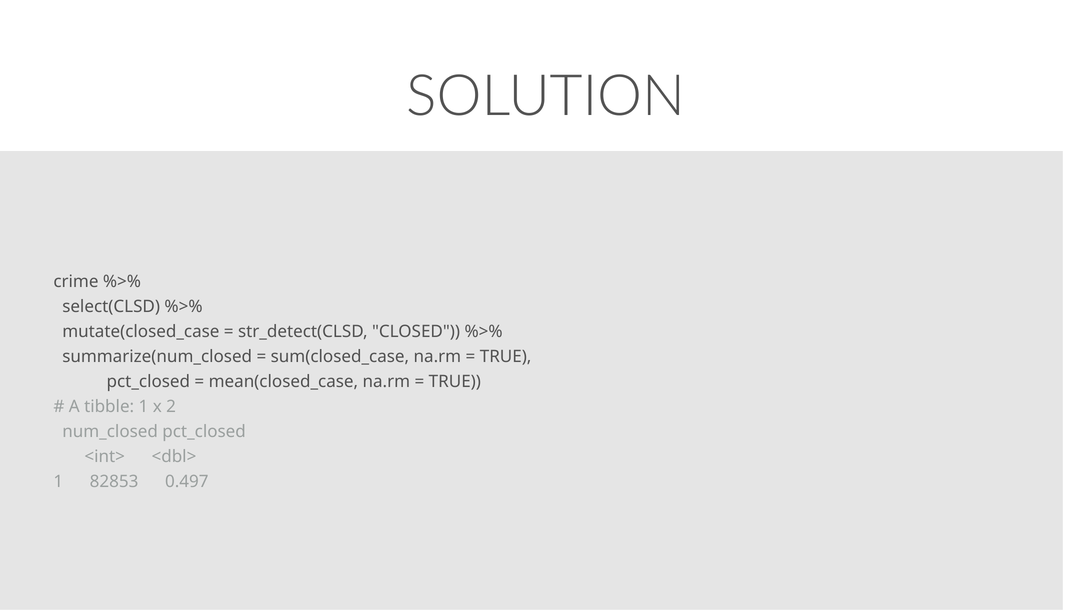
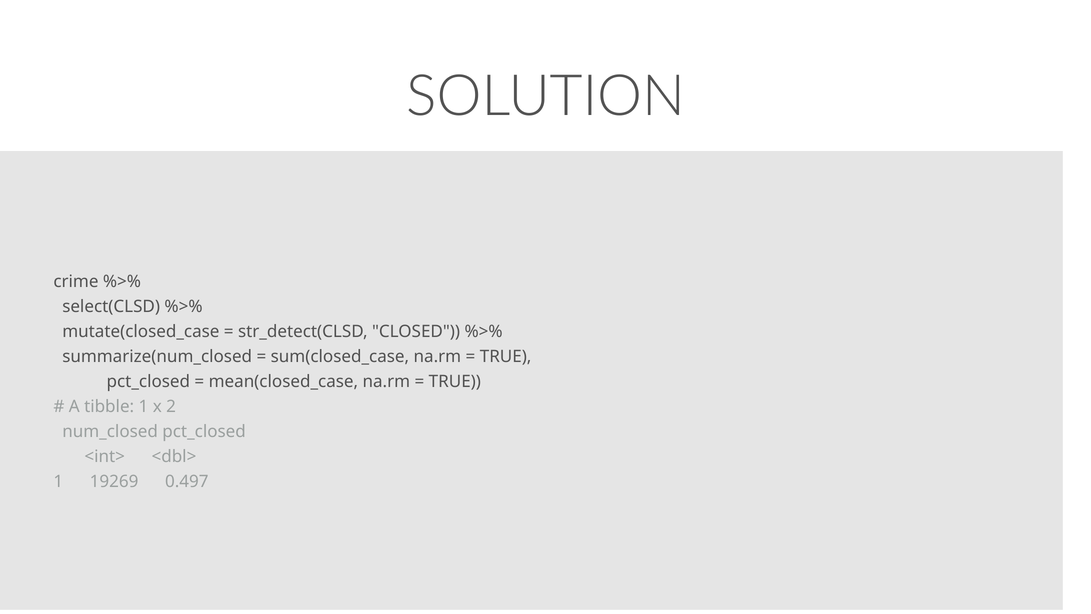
82853: 82853 -> 19269
